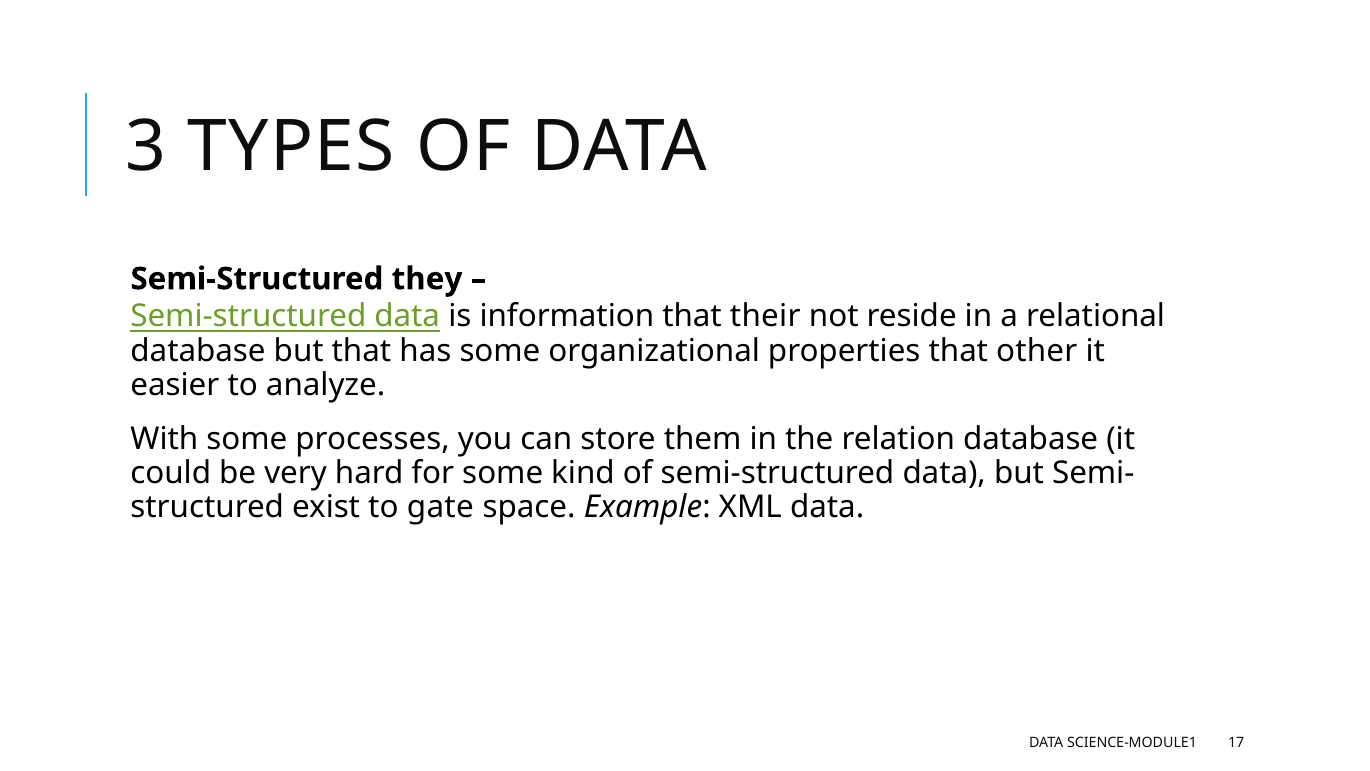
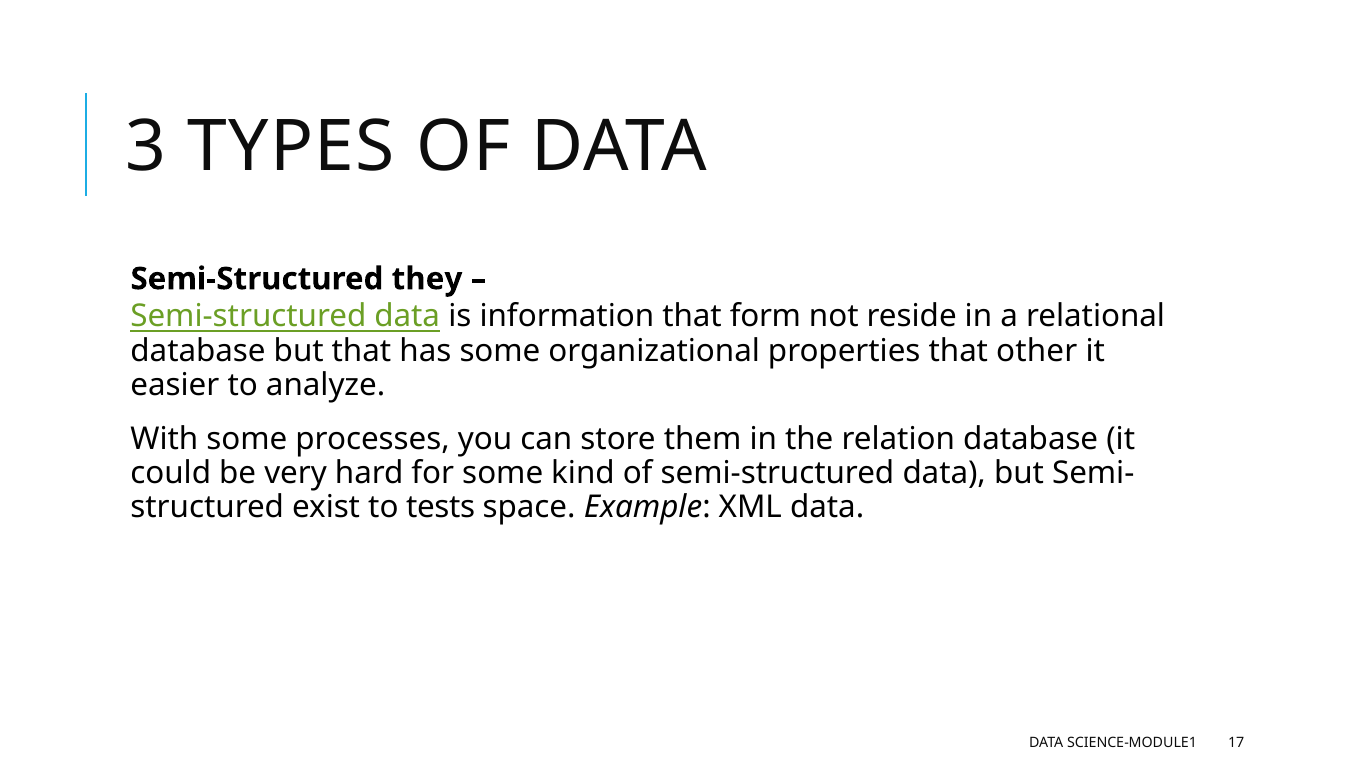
their: their -> form
gate: gate -> tests
